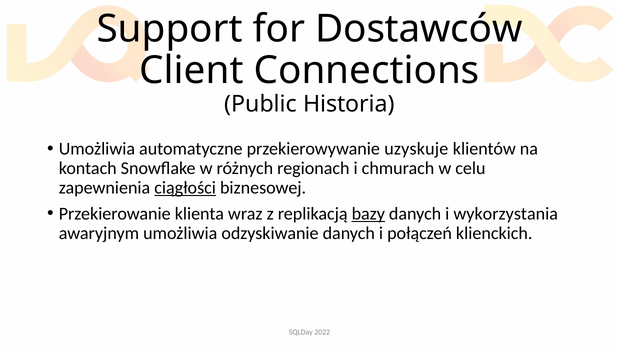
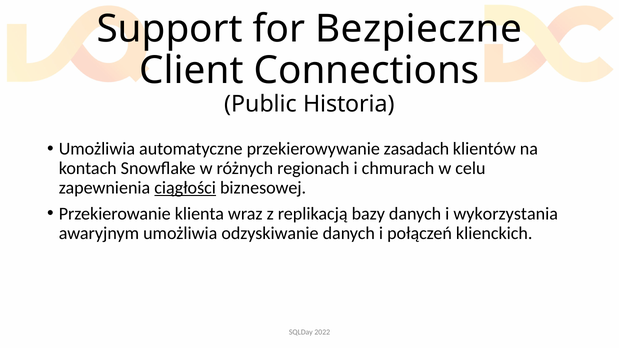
Dostawców: Dostawców -> Bezpieczne
uzyskuje: uzyskuje -> zasadach
bazy underline: present -> none
